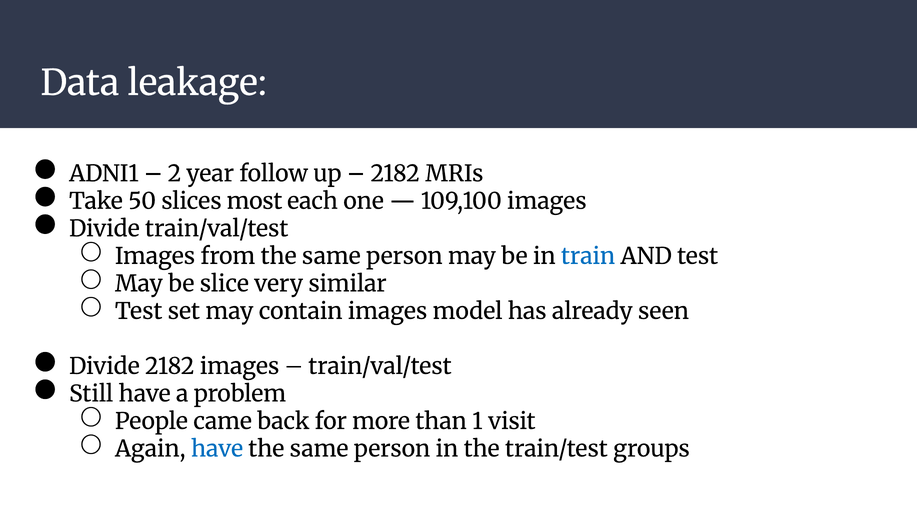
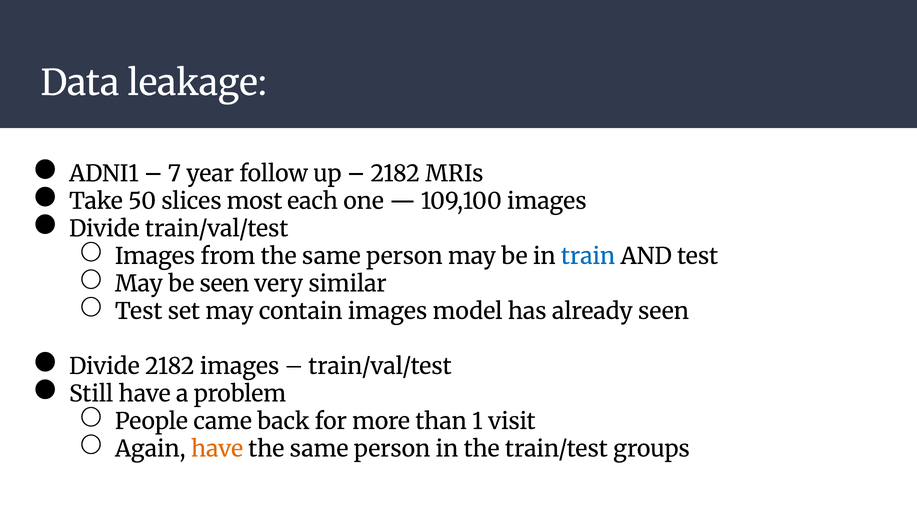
2: 2 -> 7
be slice: slice -> seen
have at (217, 449) colour: blue -> orange
